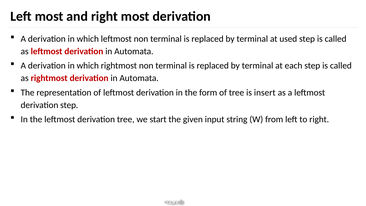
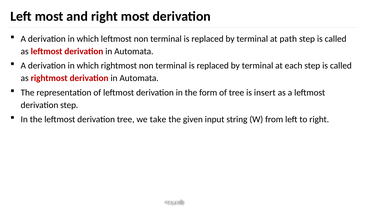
used: used -> path
start: start -> take
